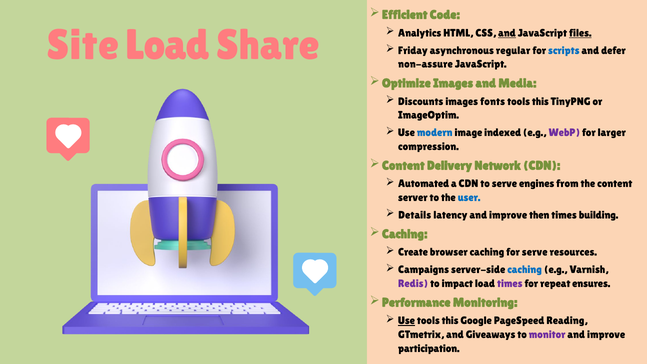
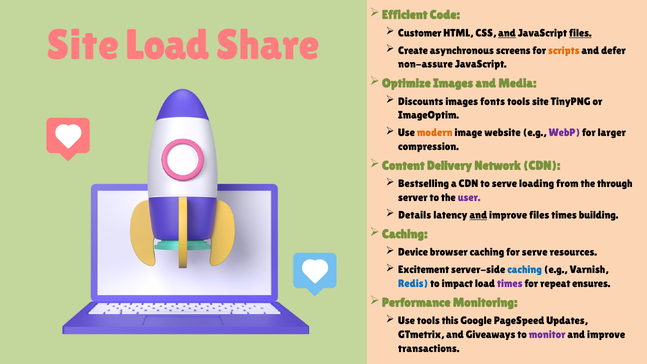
Analytics: Analytics -> Customer
Friday: Friday -> Create
regular: regular -> screens
scripts colour: blue -> orange
this at (540, 102): this -> site
modern colour: blue -> orange
indexed: indexed -> website
Automated: Automated -> Bestselling
engines: engines -> loading
content: content -> through
user colour: blue -> purple
and at (478, 215) underline: none -> present
improve then: then -> files
Create: Create -> Device
Campaigns: Campaigns -> Excitement
Redis colour: purple -> blue
Use at (407, 321) underline: present -> none
Reading: Reading -> Updates
participation: participation -> transactions
